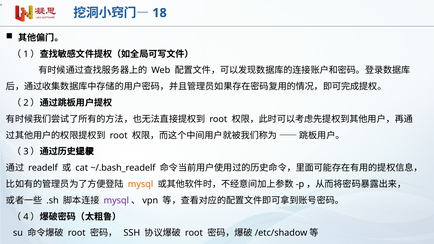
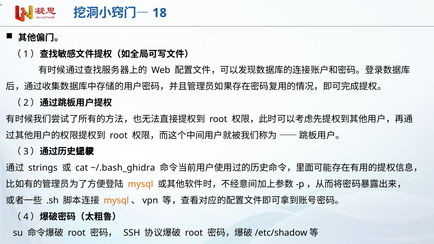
readelf: readelf -> strings
~/.bash_readelf: ~/.bash_readelf -> ~/.bash_ghidra
mysql at (116, 201) colour: purple -> orange
